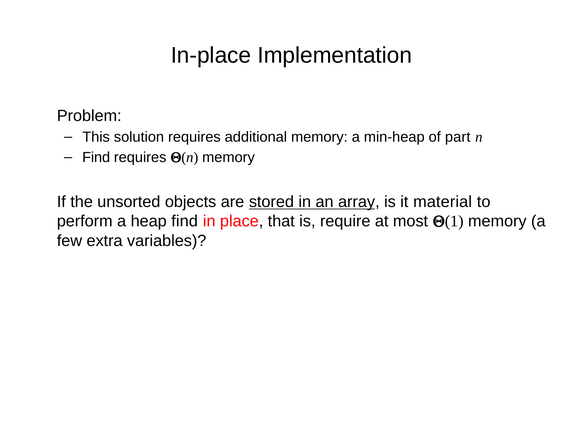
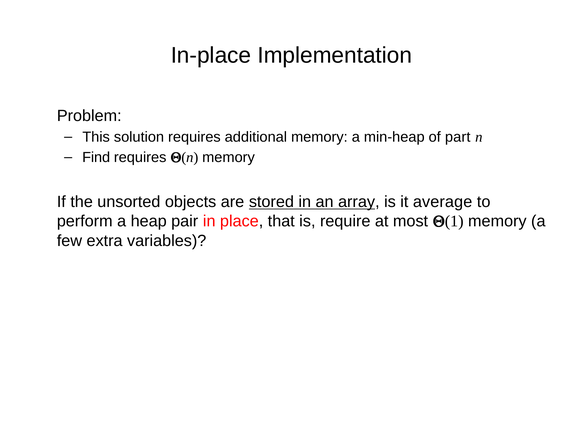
material: material -> average
heap find: find -> pair
